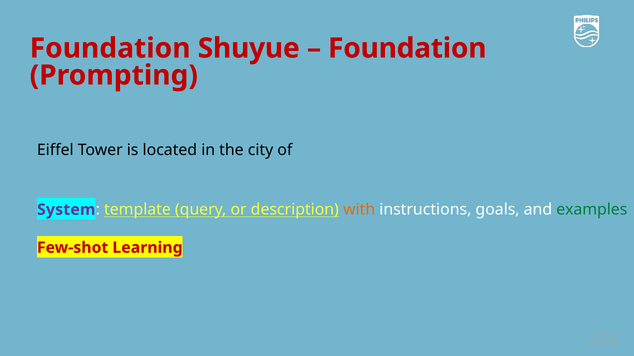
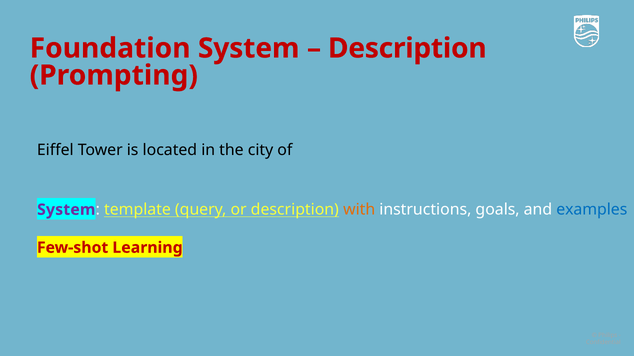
Foundation Shuyue: Shuyue -> System
Foundation at (407, 48): Foundation -> Description
examples colour: green -> blue
